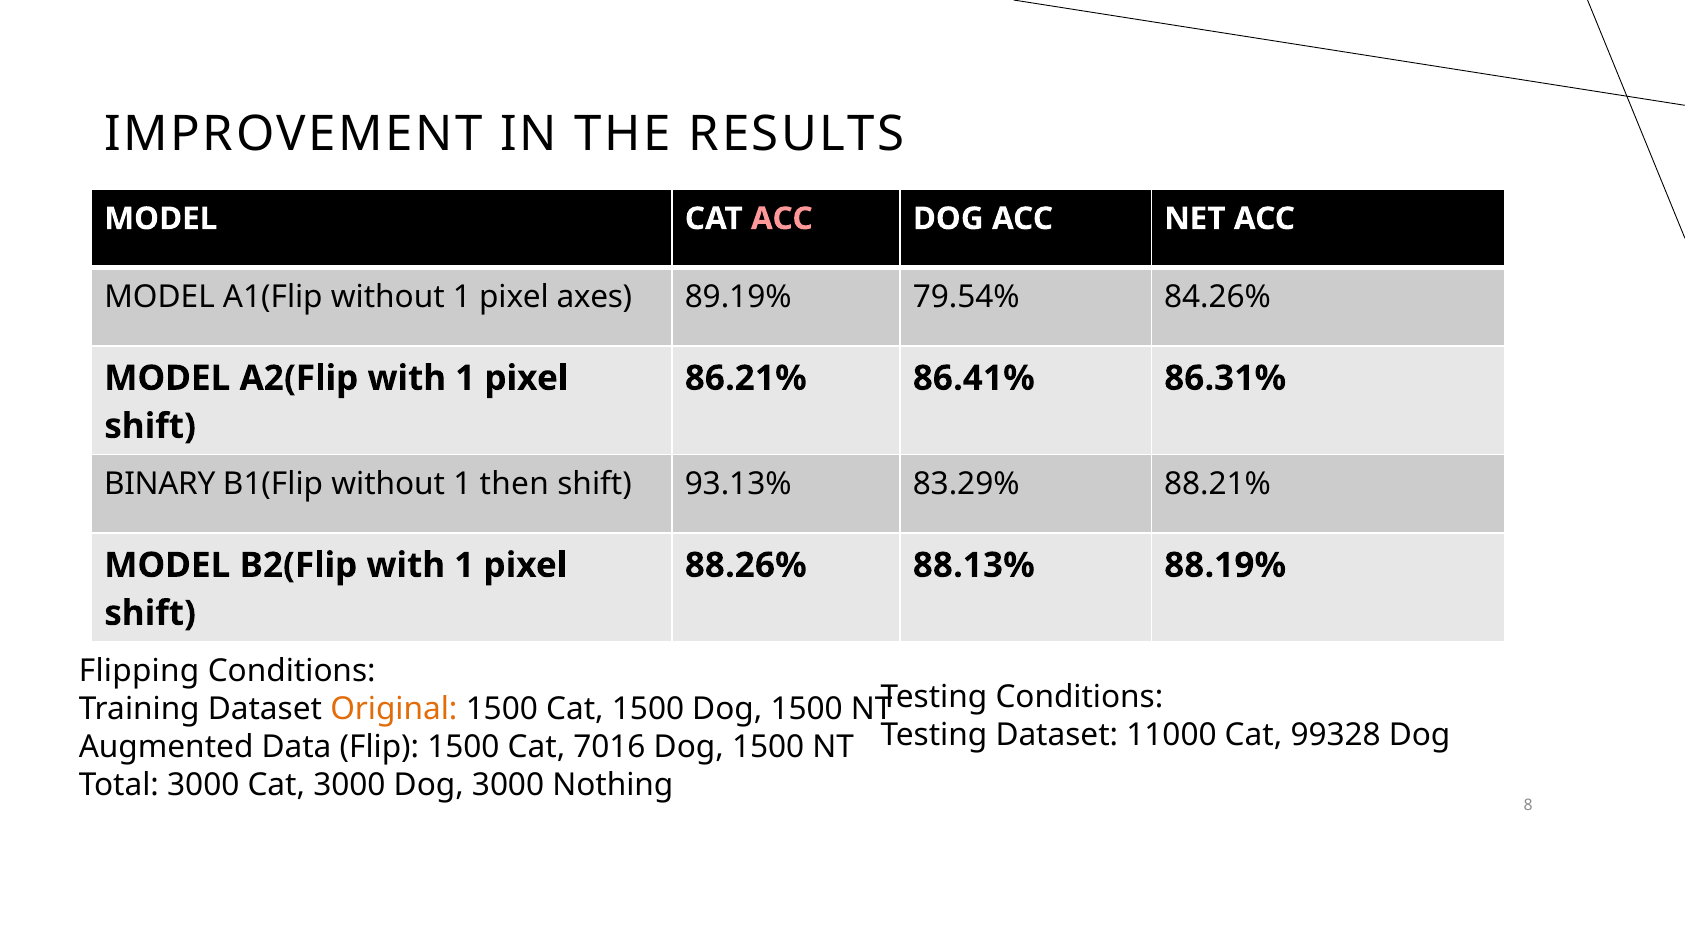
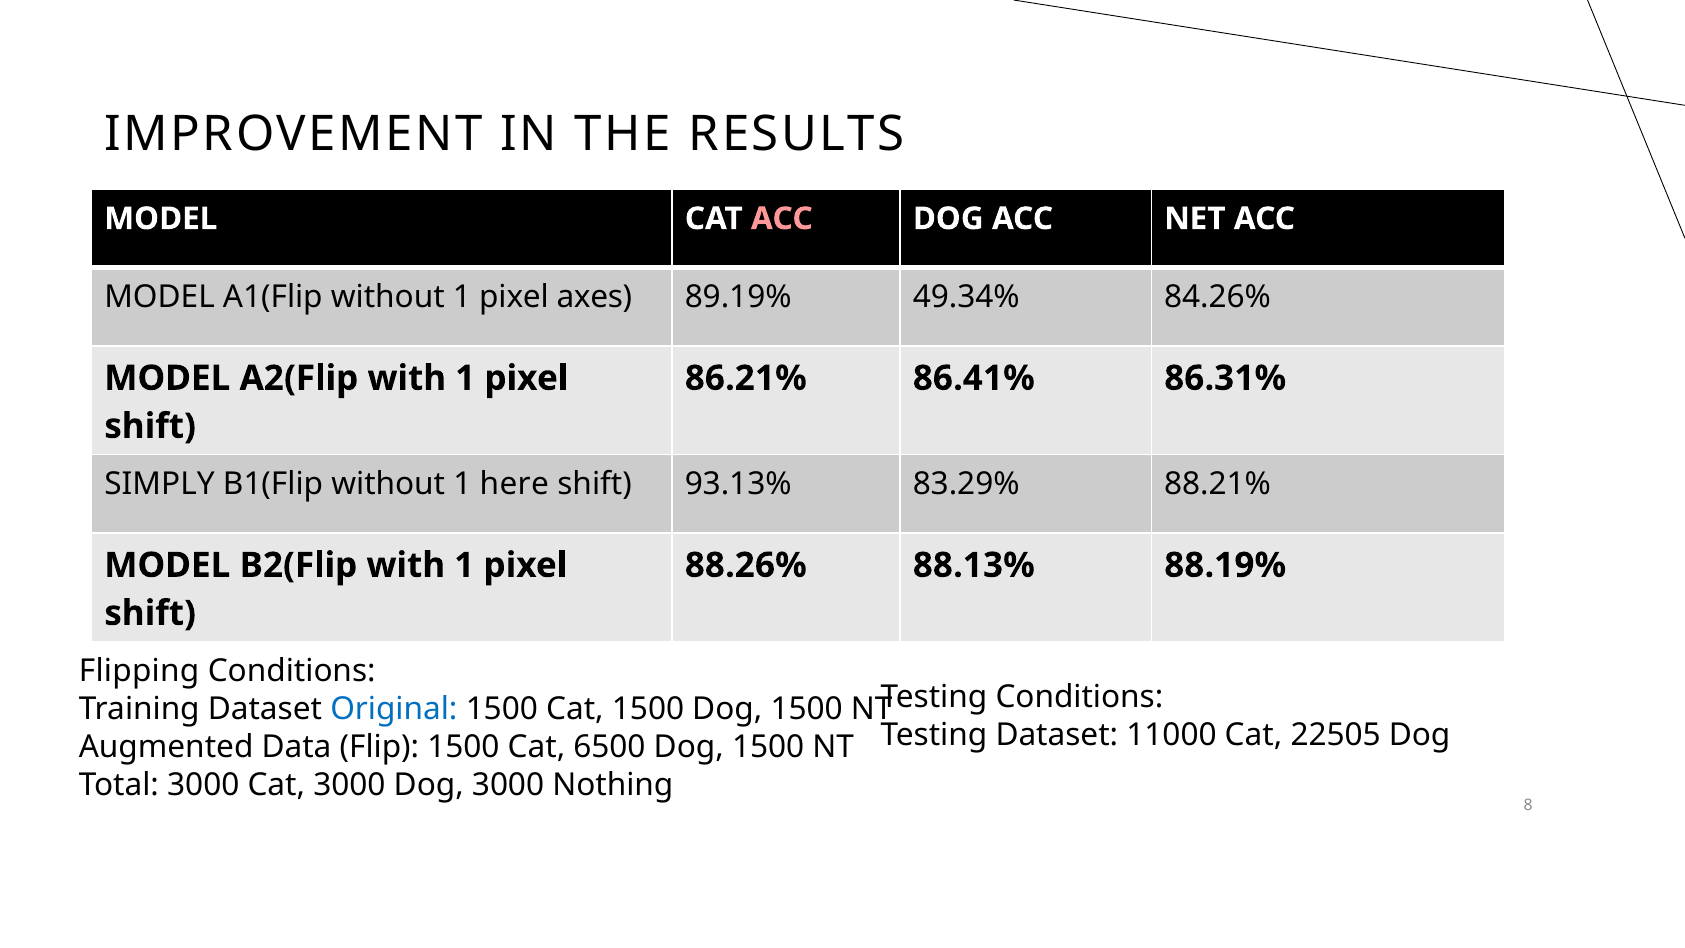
79.54%: 79.54% -> 49.34%
BINARY: BINARY -> SIMPLY
then: then -> here
Original colour: orange -> blue
99328: 99328 -> 22505
7016: 7016 -> 6500
